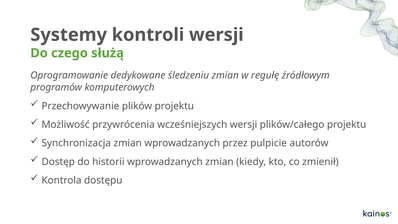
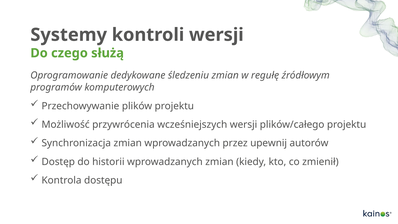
pulpicie: pulpicie -> upewnij
